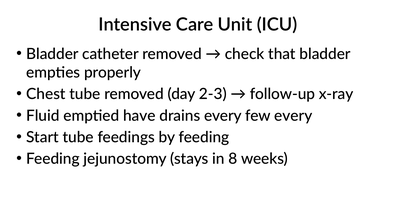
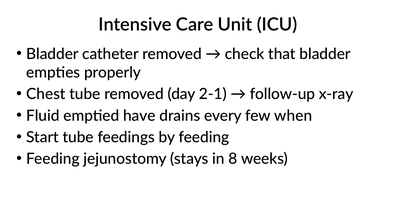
2-3: 2-3 -> 2-1
few every: every -> when
